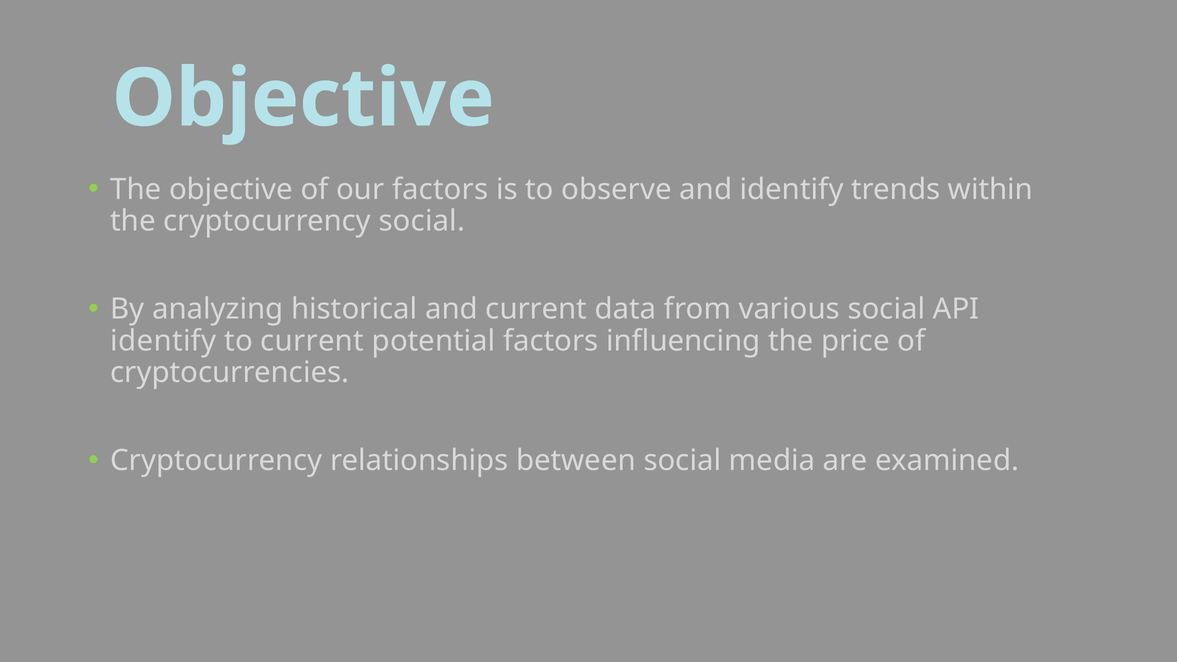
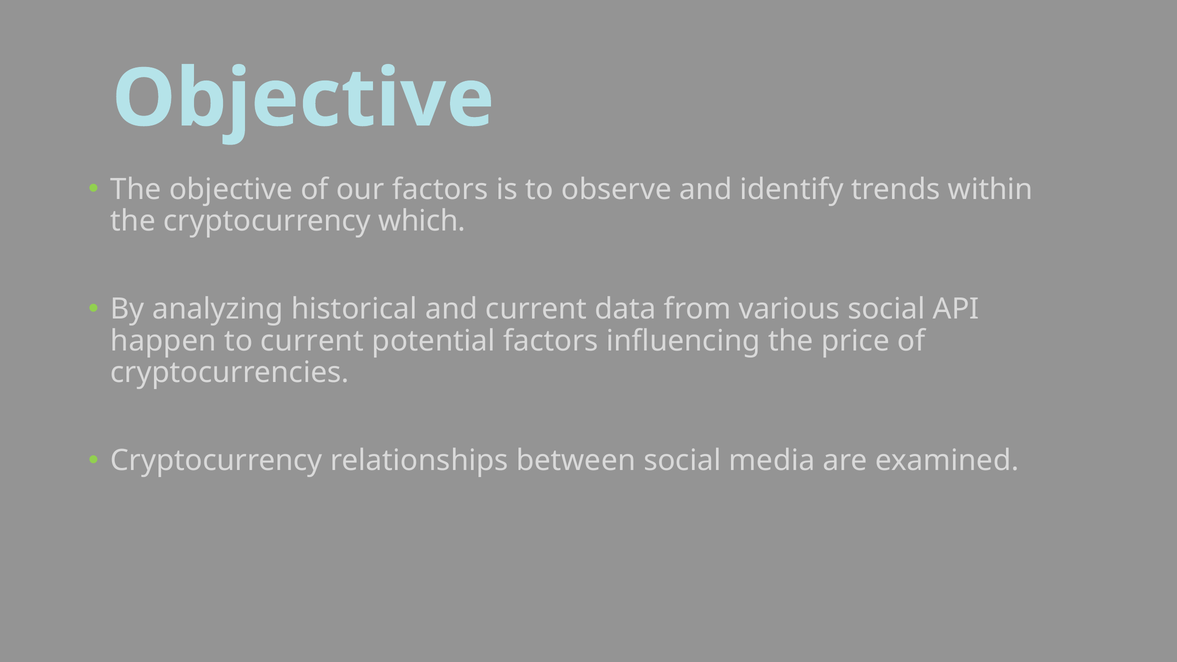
cryptocurrency social: social -> which
identify at (163, 341): identify -> happen
